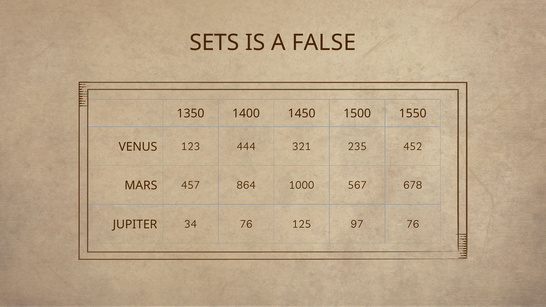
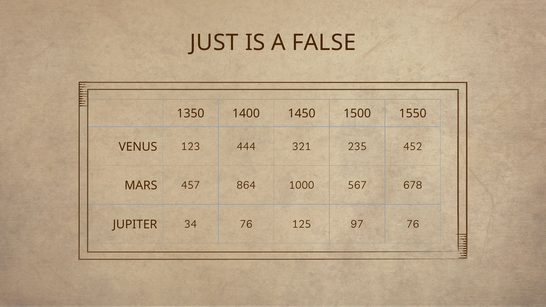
SETS: SETS -> JUST
